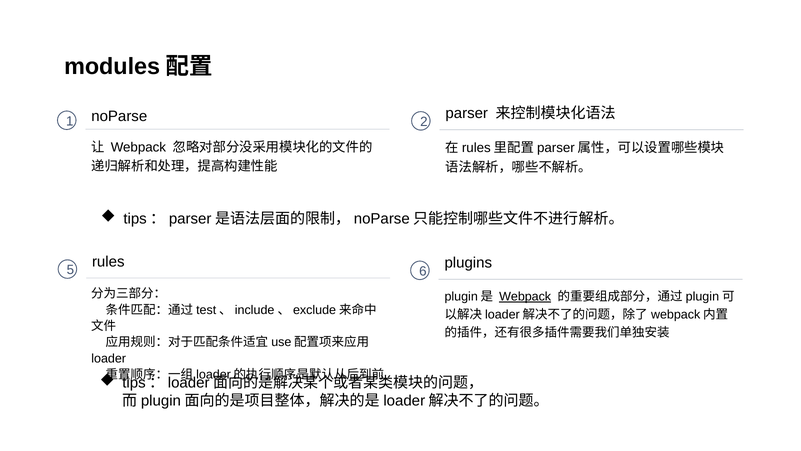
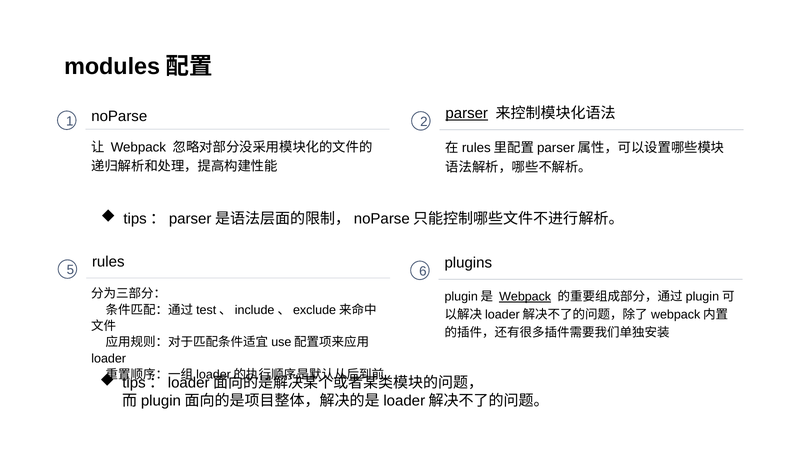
parser underline: none -> present
